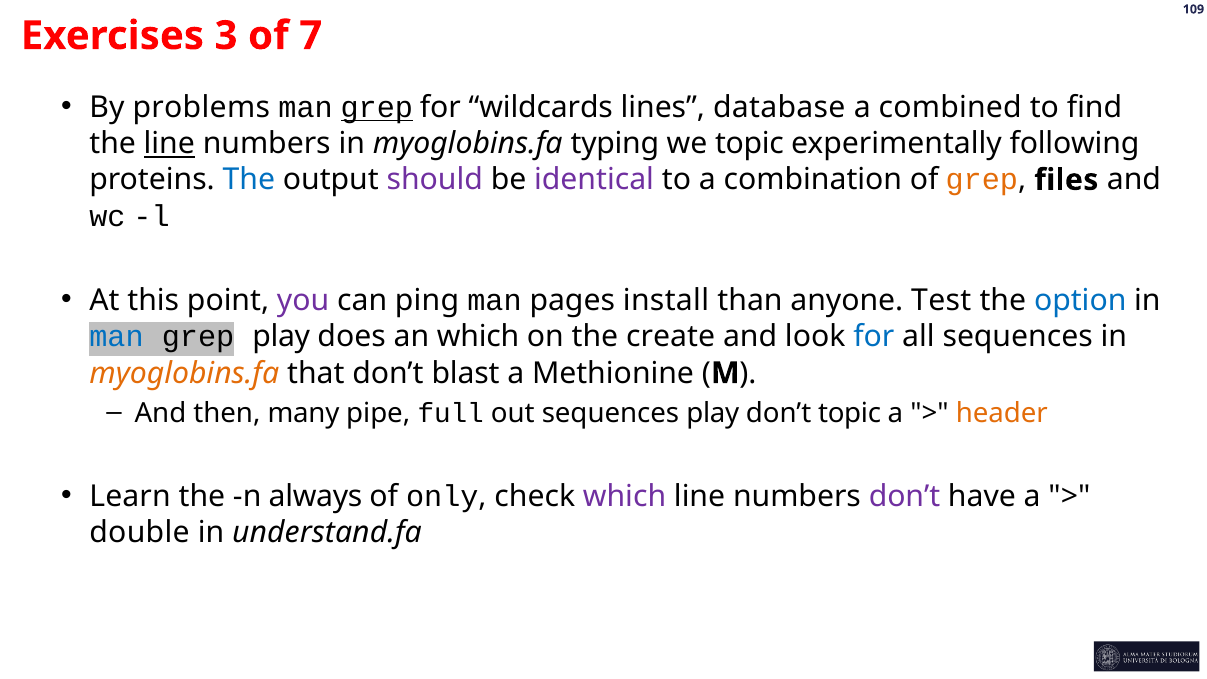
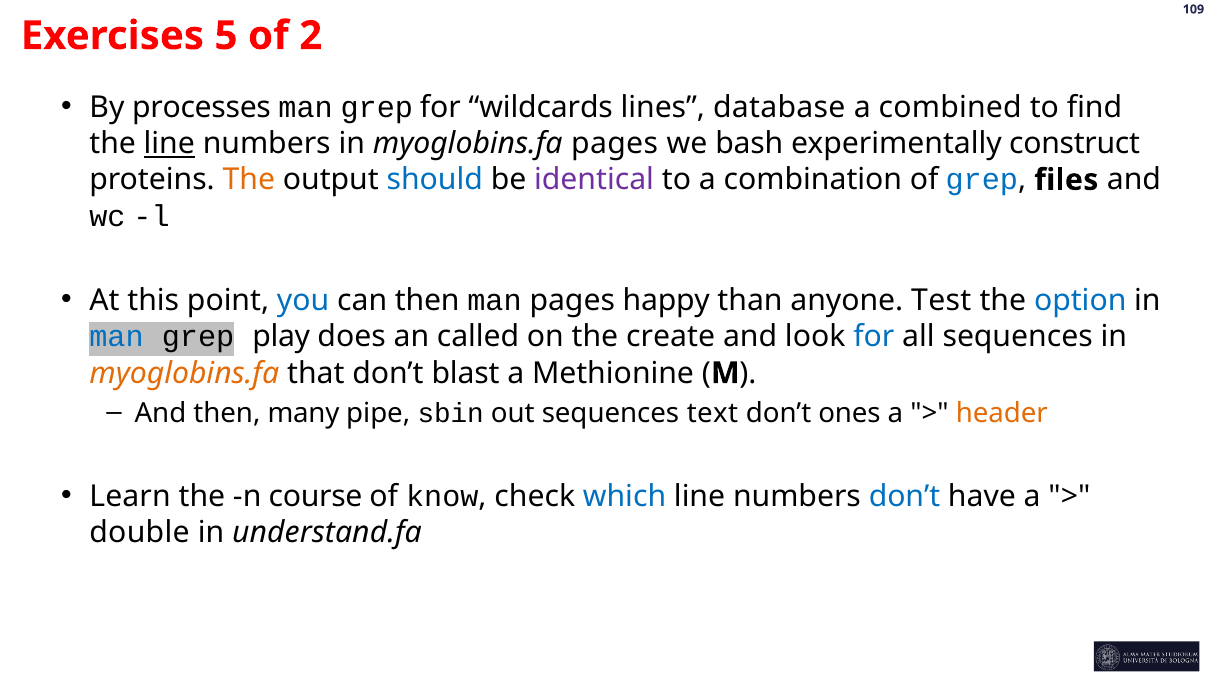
3: 3 -> 5
7: 7 -> 2
problems: problems -> processes
grep at (377, 108) underline: present -> none
myoglobins.fa typing: typing -> pages
we topic: topic -> bash
following: following -> construct
The at (249, 180) colour: blue -> orange
should colour: purple -> blue
grep at (982, 180) colour: orange -> blue
you colour: purple -> blue
can ping: ping -> then
install: install -> happy
an which: which -> called
full: full -> sbin
sequences play: play -> text
don’t topic: topic -> ones
always: always -> course
only: only -> know
which at (625, 496) colour: purple -> blue
don’t at (904, 496) colour: purple -> blue
